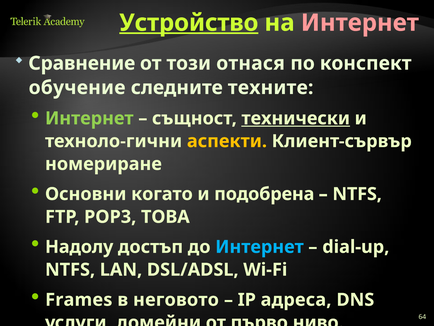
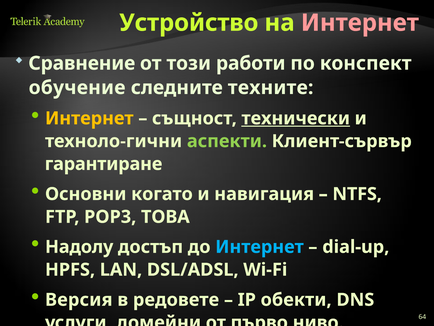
Устройство underline: present -> none
отнася: отнася -> работи
Интернет at (89, 118) colour: light green -> yellow
аспекти colour: yellow -> light green
номериране: номериране -> гарантиране
подобрена: подобрена -> навигация
NTFS at (70, 269): NTFS -> HPFS
Frames: Frames -> Версия
неговото: неговото -> редовете
адреса: адреса -> обекти
